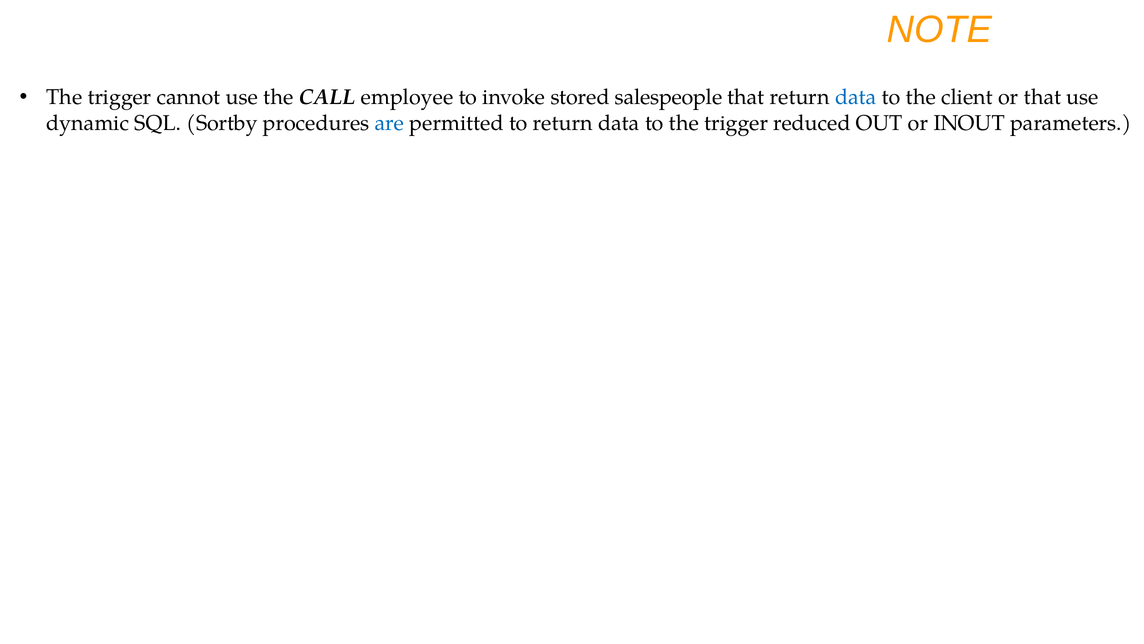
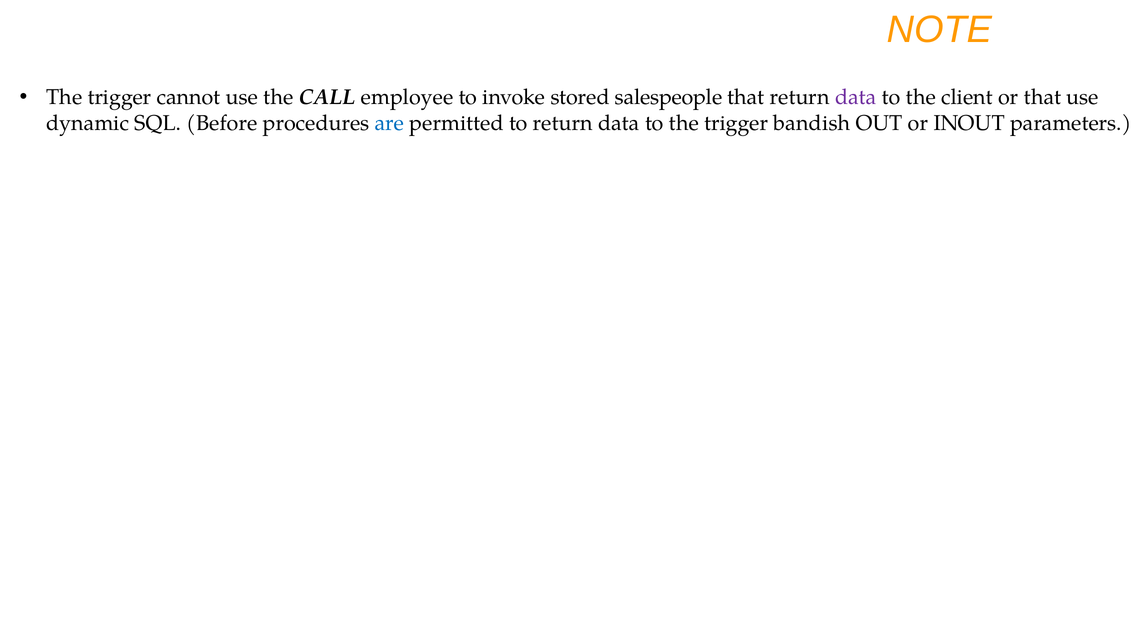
data at (856, 97) colour: blue -> purple
Sortby: Sortby -> Before
reduced: reduced -> bandish
